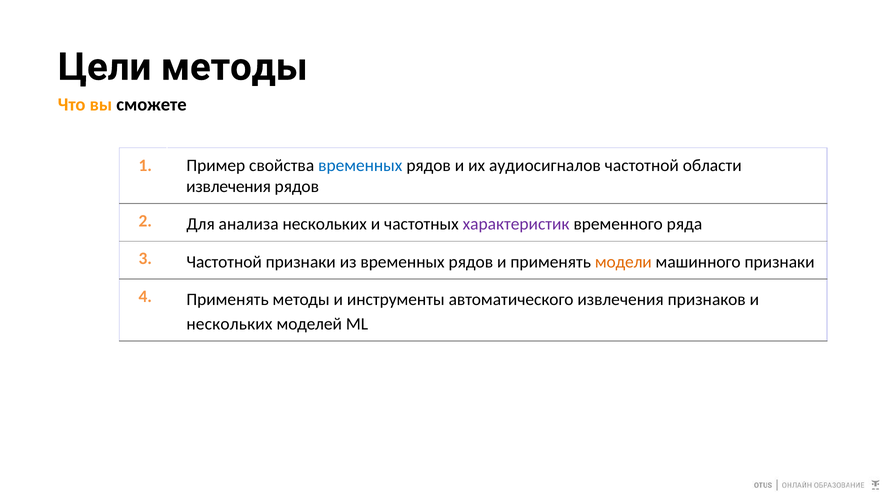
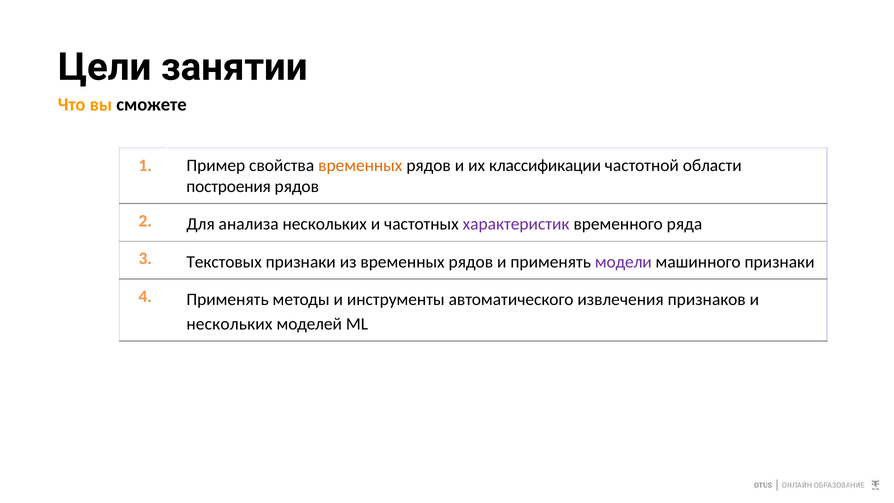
Цели методы: методы -> занятии
временных at (360, 165) colour: blue -> orange
аудиосигналов: аудиосигналов -> классификации
извлечения at (229, 186): извлечения -> построения
3 Частотной: Частотной -> Текстовых
модели colour: orange -> purple
